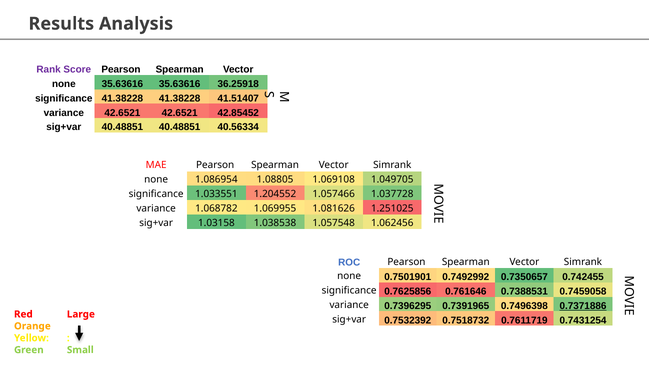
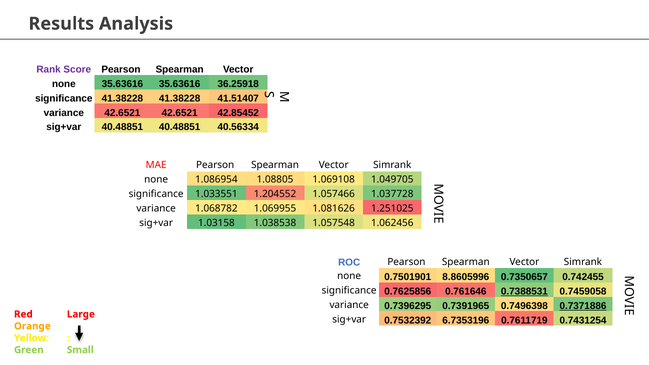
0.7492992: 0.7492992 -> 8.8605996
0.7388531 underline: none -> present
0.7518732: 0.7518732 -> 6.7353196
